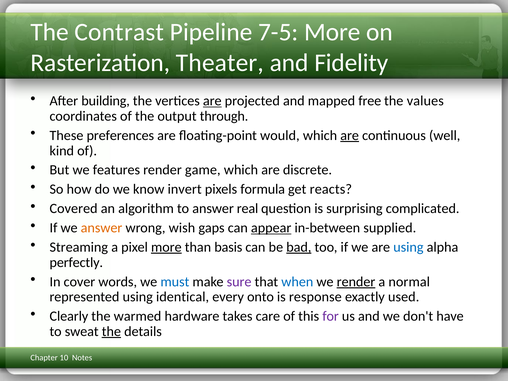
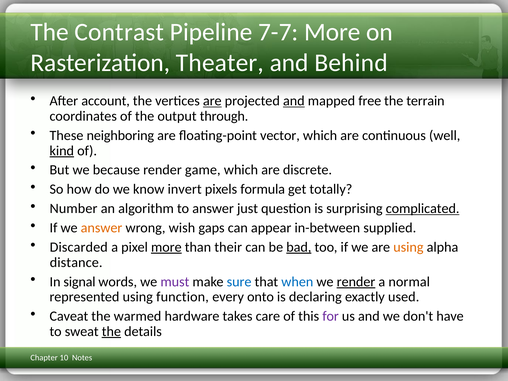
7-5: 7-5 -> 7-7
Fidelity: Fidelity -> Behind
building: building -> account
and at (294, 101) underline: none -> present
values: values -> terrain
preferences: preferences -> neighboring
would: would -> vector
are at (350, 135) underline: present -> none
kind underline: none -> present
features: features -> because
reacts: reacts -> totally
Covered: Covered -> Number
real: real -> just
complicated underline: none -> present
appear underline: present -> none
Streaming: Streaming -> Discarded
basis: basis -> their
using at (408, 247) colour: blue -> orange
perfectly: perfectly -> distance
cover: cover -> signal
must colour: blue -> purple
sure colour: purple -> blue
identical: identical -> function
response: response -> declaring
Clearly: Clearly -> Caveat
